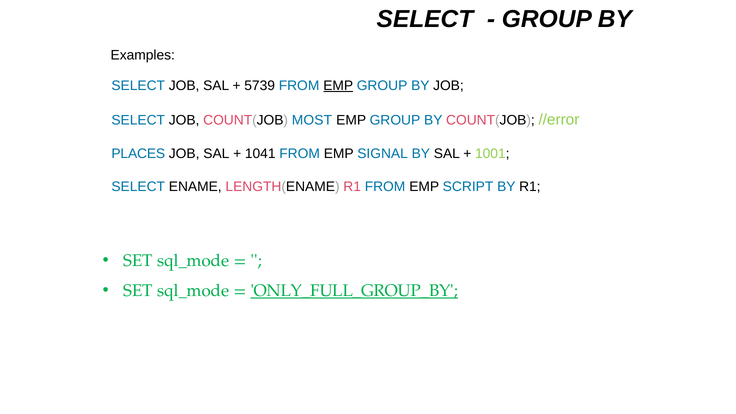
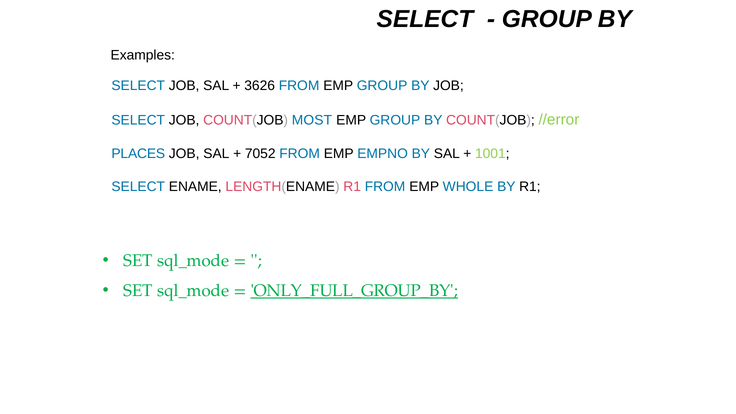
5739: 5739 -> 3626
EMP at (338, 86) underline: present -> none
1041: 1041 -> 7052
SIGNAL: SIGNAL -> EMPNO
SCRIPT: SCRIPT -> WHOLE
